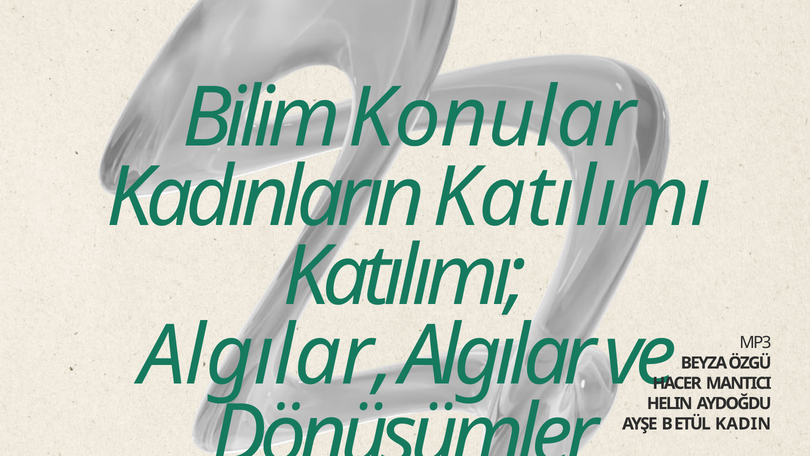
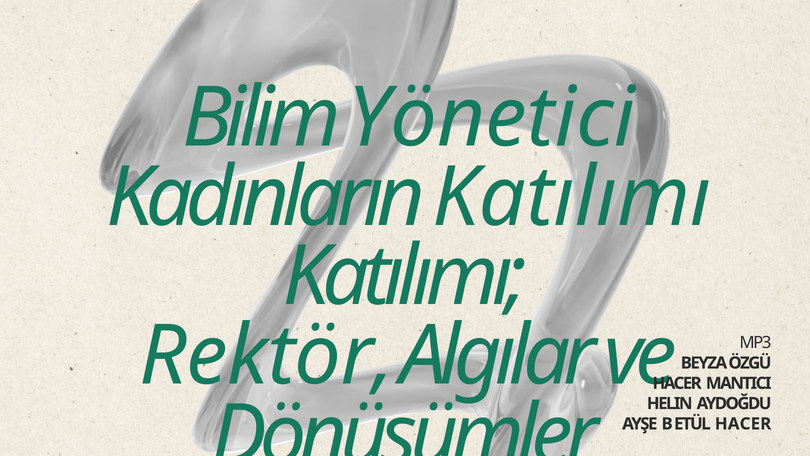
Konular: Konular -> Yönetici
Algılar at (267, 356): Algılar -> Rektör
ETÜL KADIN: KADIN -> HACER
